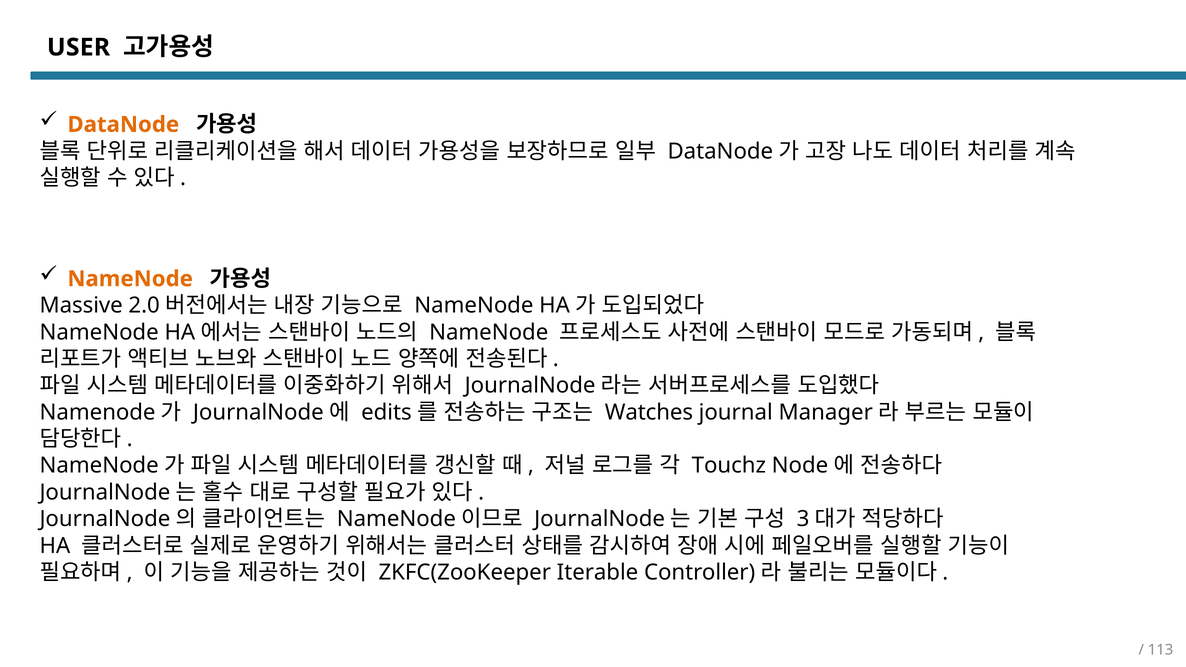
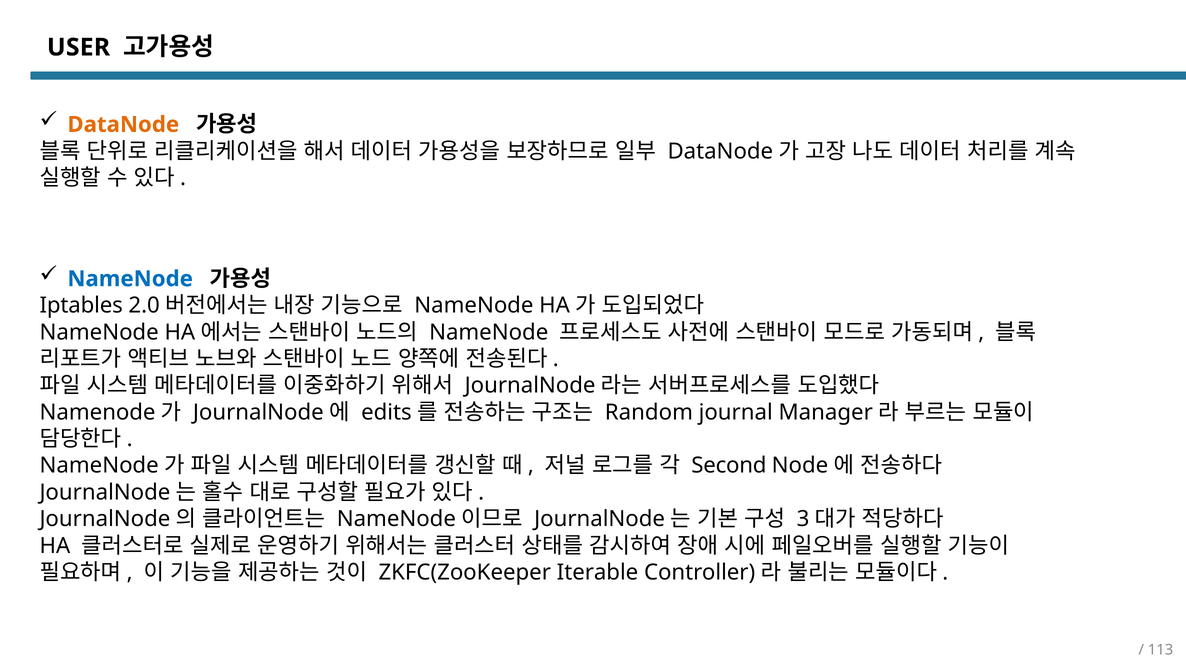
NameNode at (130, 279) colour: orange -> blue
Massive: Massive -> Iptables
Watches: Watches -> Random
Touchz: Touchz -> Second
